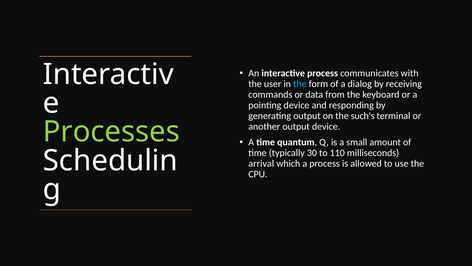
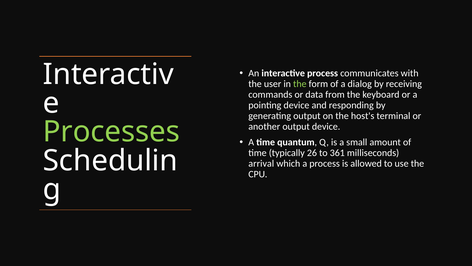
the at (300, 84) colour: light blue -> light green
such's: such's -> host's
30: 30 -> 26
110: 110 -> 361
